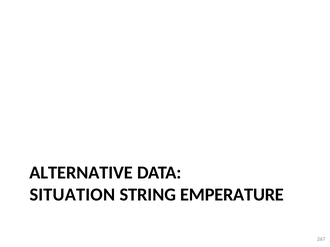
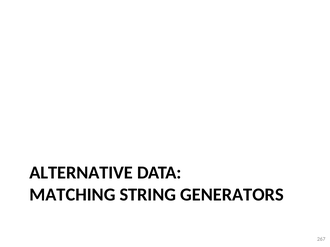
SITUATION: SITUATION -> MATCHING
EMPERATURE: EMPERATURE -> GENERATORS
